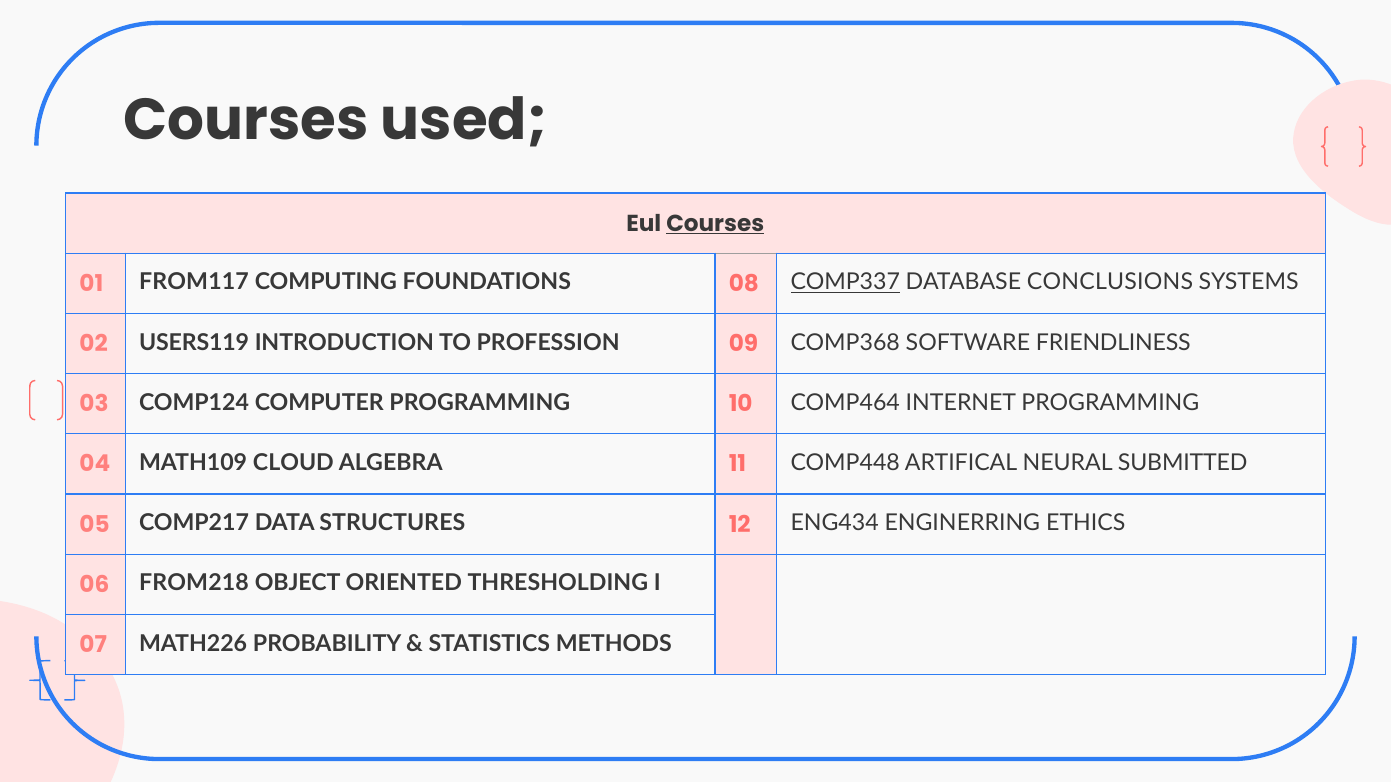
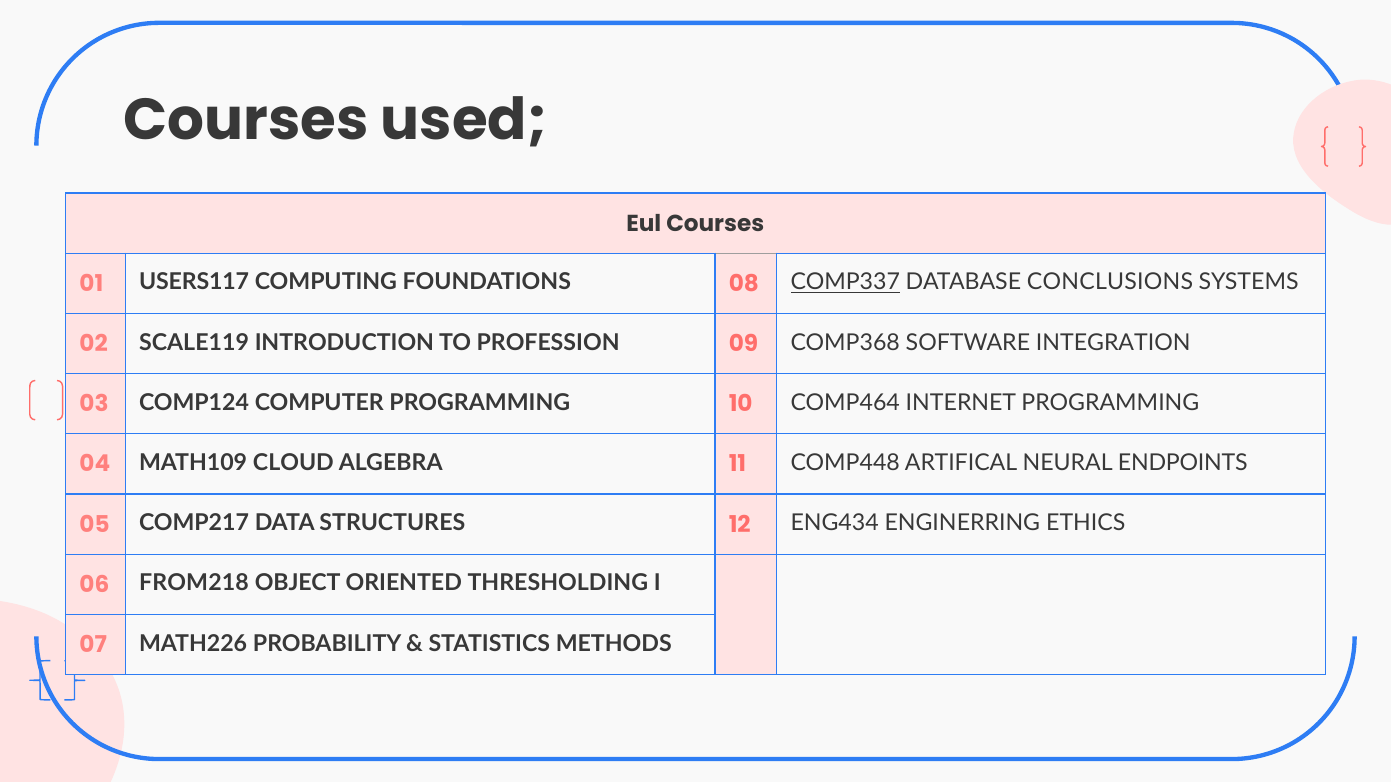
Courses at (715, 224) underline: present -> none
FROM117: FROM117 -> USERS117
USERS119: USERS119 -> SCALE119
FRIENDLINESS: FRIENDLINESS -> INTEGRATION
SUBMITTED: SUBMITTED -> ENDPOINTS
